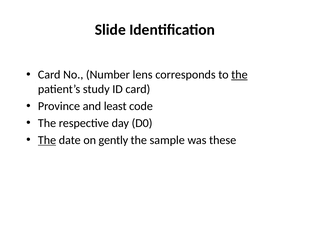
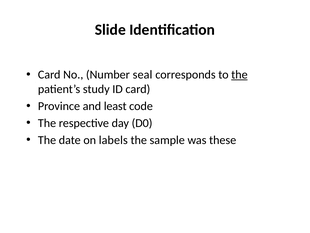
lens: lens -> seal
The at (47, 140) underline: present -> none
gently: gently -> labels
